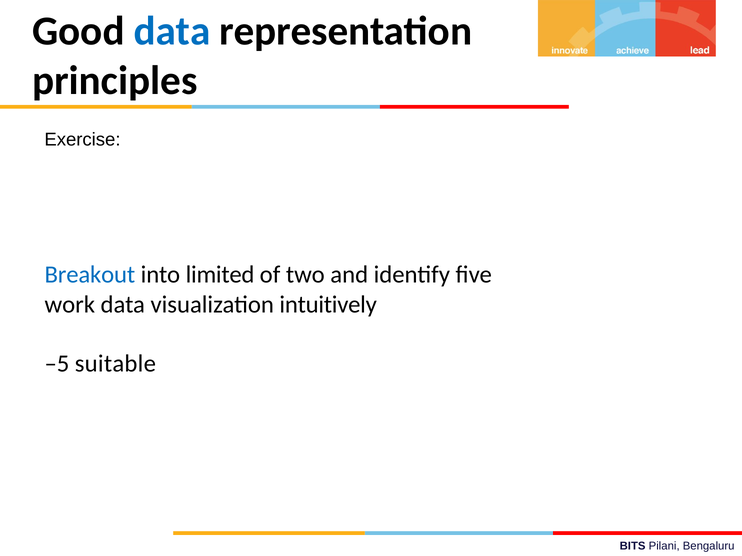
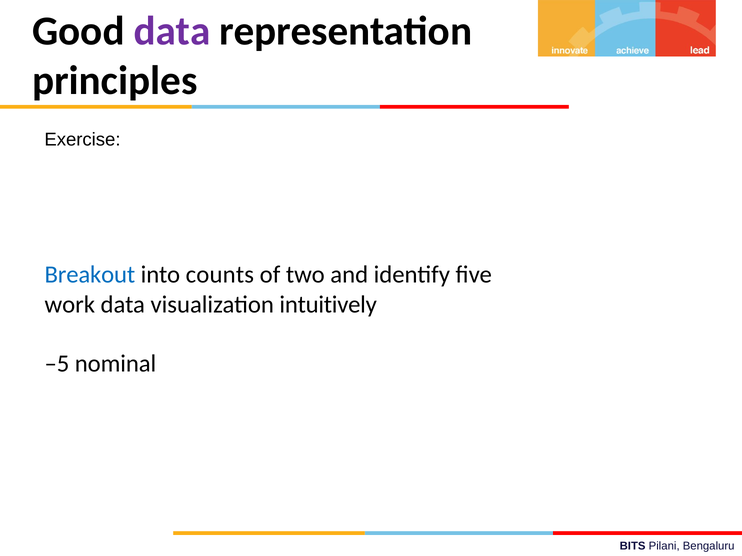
data at (172, 31) colour: blue -> purple
limited: limited -> counts
suitable: suitable -> nominal
